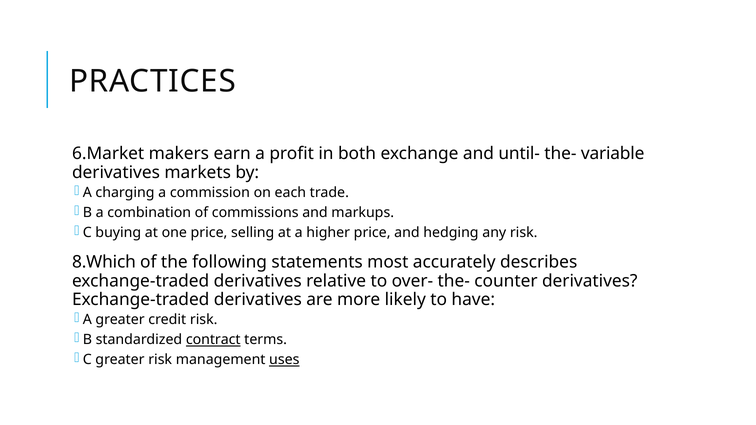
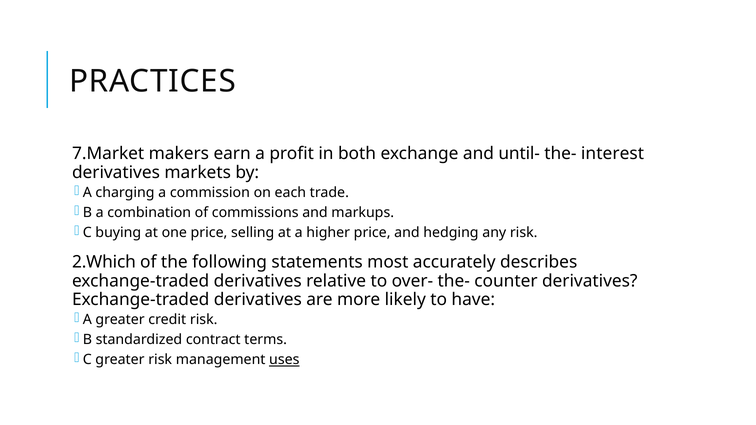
6.Market: 6.Market -> 7.Market
variable: variable -> interest
8.Which: 8.Which -> 2.Which
contract underline: present -> none
